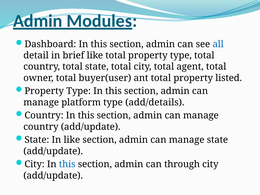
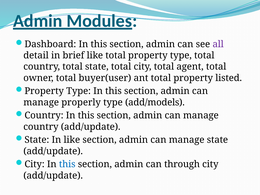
all colour: blue -> purple
platform: platform -> properly
add/details: add/details -> add/models
